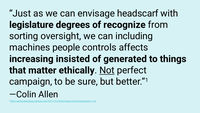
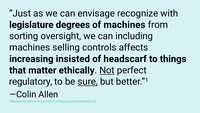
headscarf: headscarf -> recognize
of recognize: recognize -> machines
people: people -> selling
generated: generated -> headscarf
campaign: campaign -> regulatory
sure underline: none -> present
